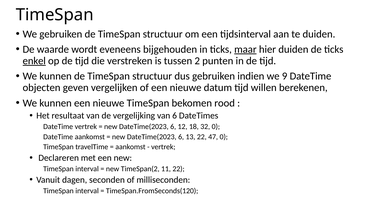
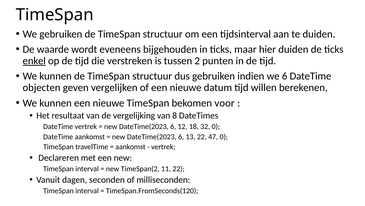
maar underline: present -> none
we 9: 9 -> 6
rood: rood -> voor
van 6: 6 -> 8
